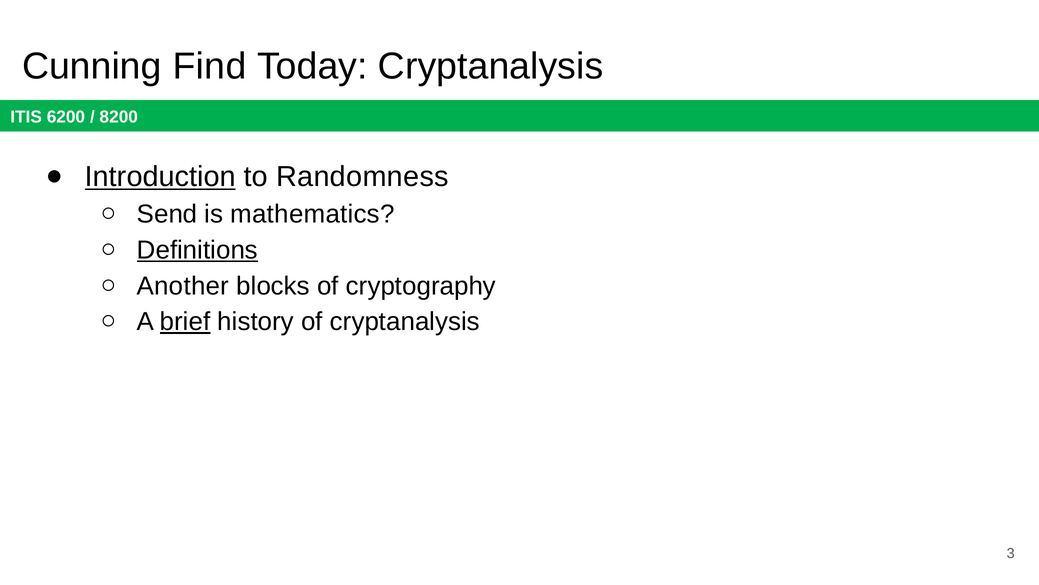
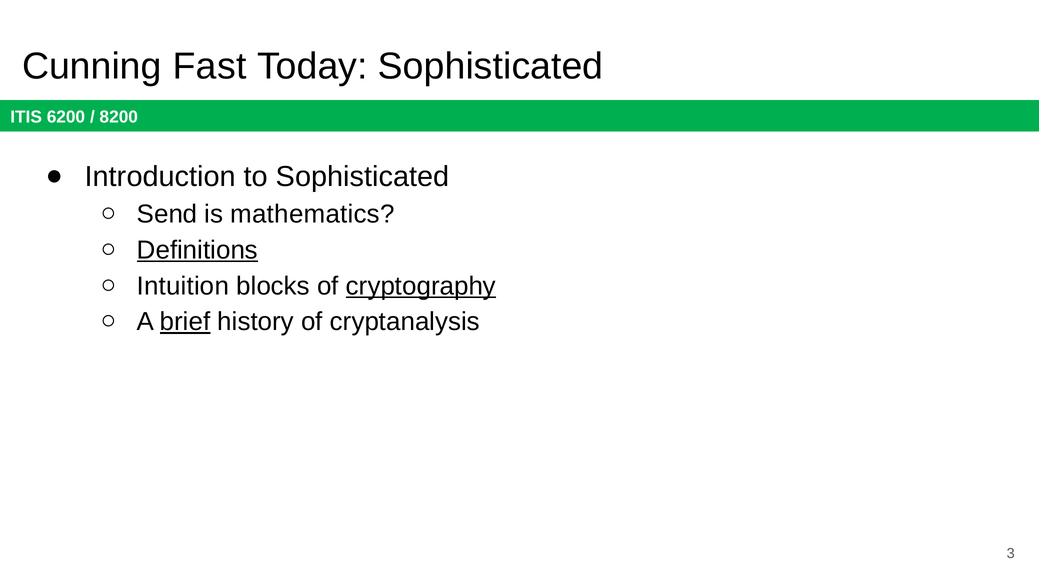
Find: Find -> Fast
Today Cryptanalysis: Cryptanalysis -> Sophisticated
Introduction underline: present -> none
to Randomness: Randomness -> Sophisticated
Another: Another -> Intuition
cryptography underline: none -> present
